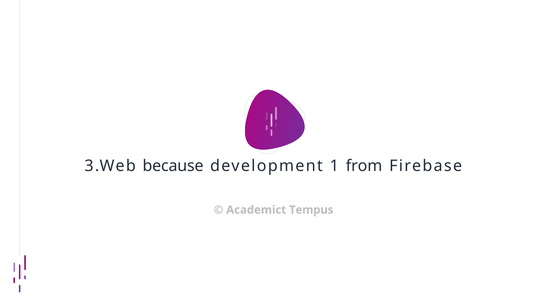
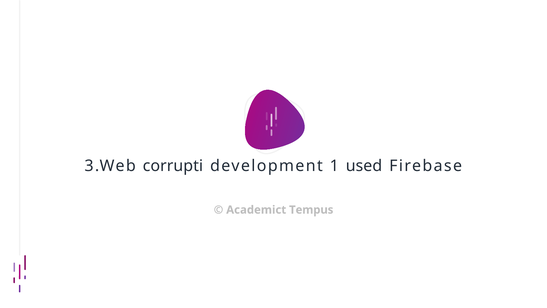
because: because -> corrupti
from: from -> used
